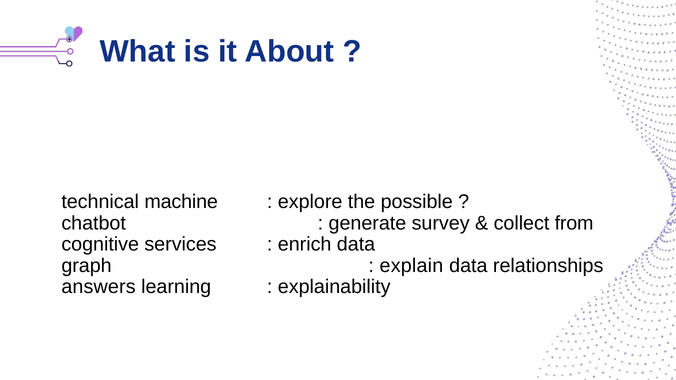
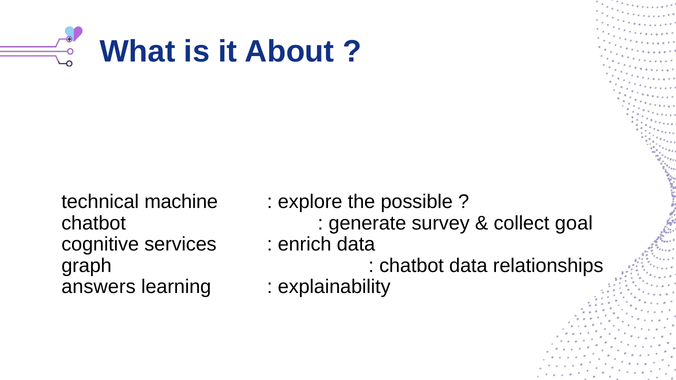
from: from -> goal
explain at (411, 266): explain -> chatbot
